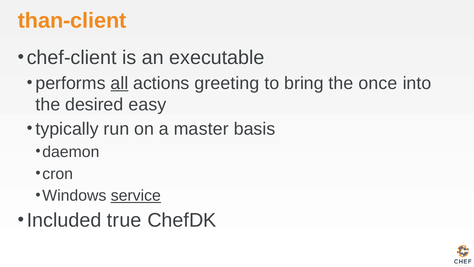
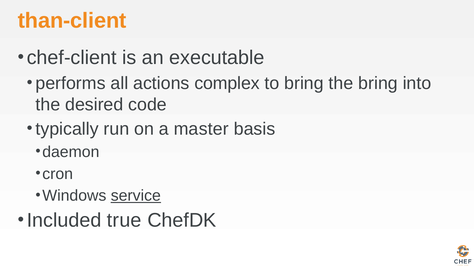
all underline: present -> none
greeting: greeting -> complex
the once: once -> bring
easy: easy -> code
